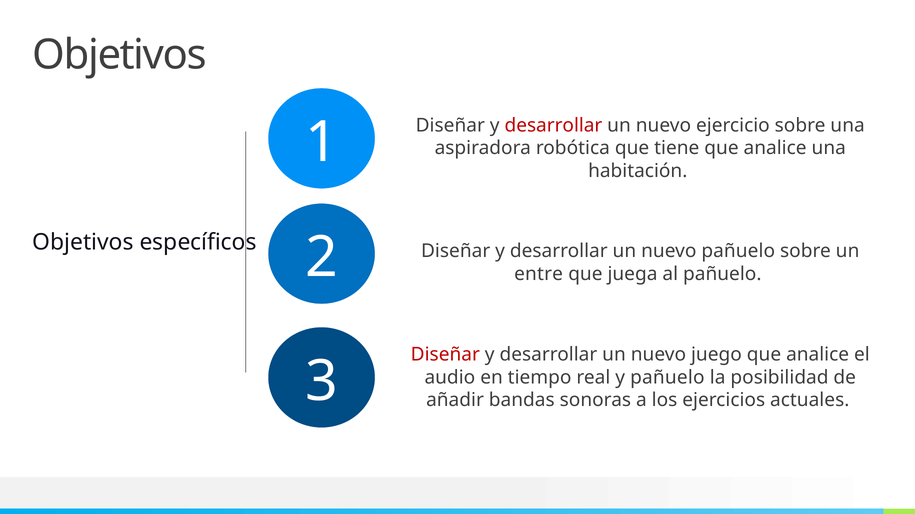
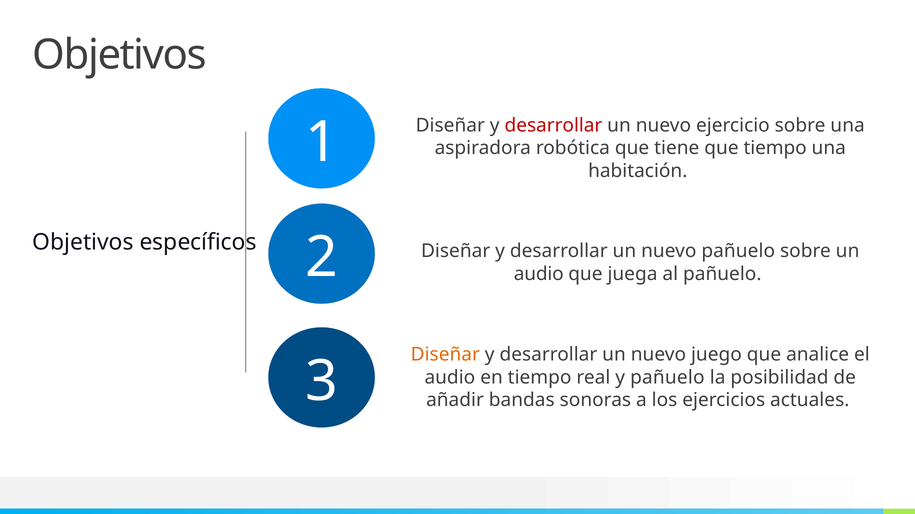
tiene que analice: analice -> tiempo
entre at (539, 274): entre -> audio
Diseñar at (445, 355) colour: red -> orange
